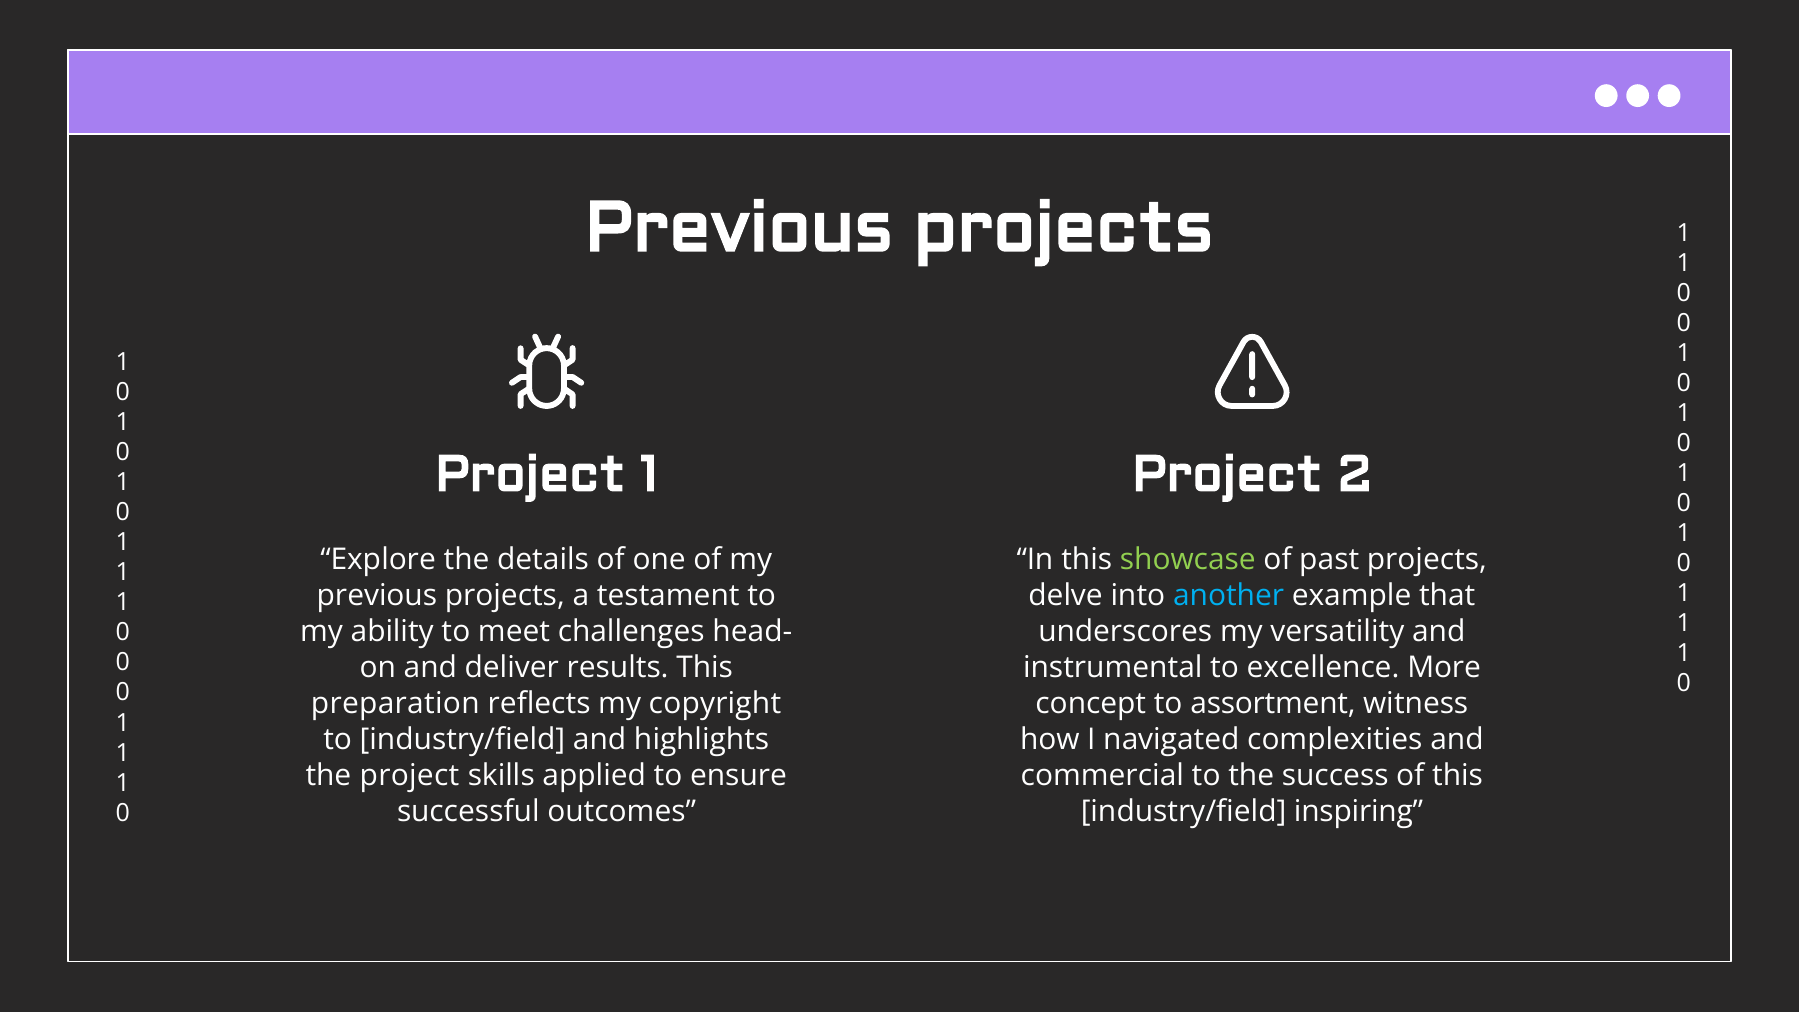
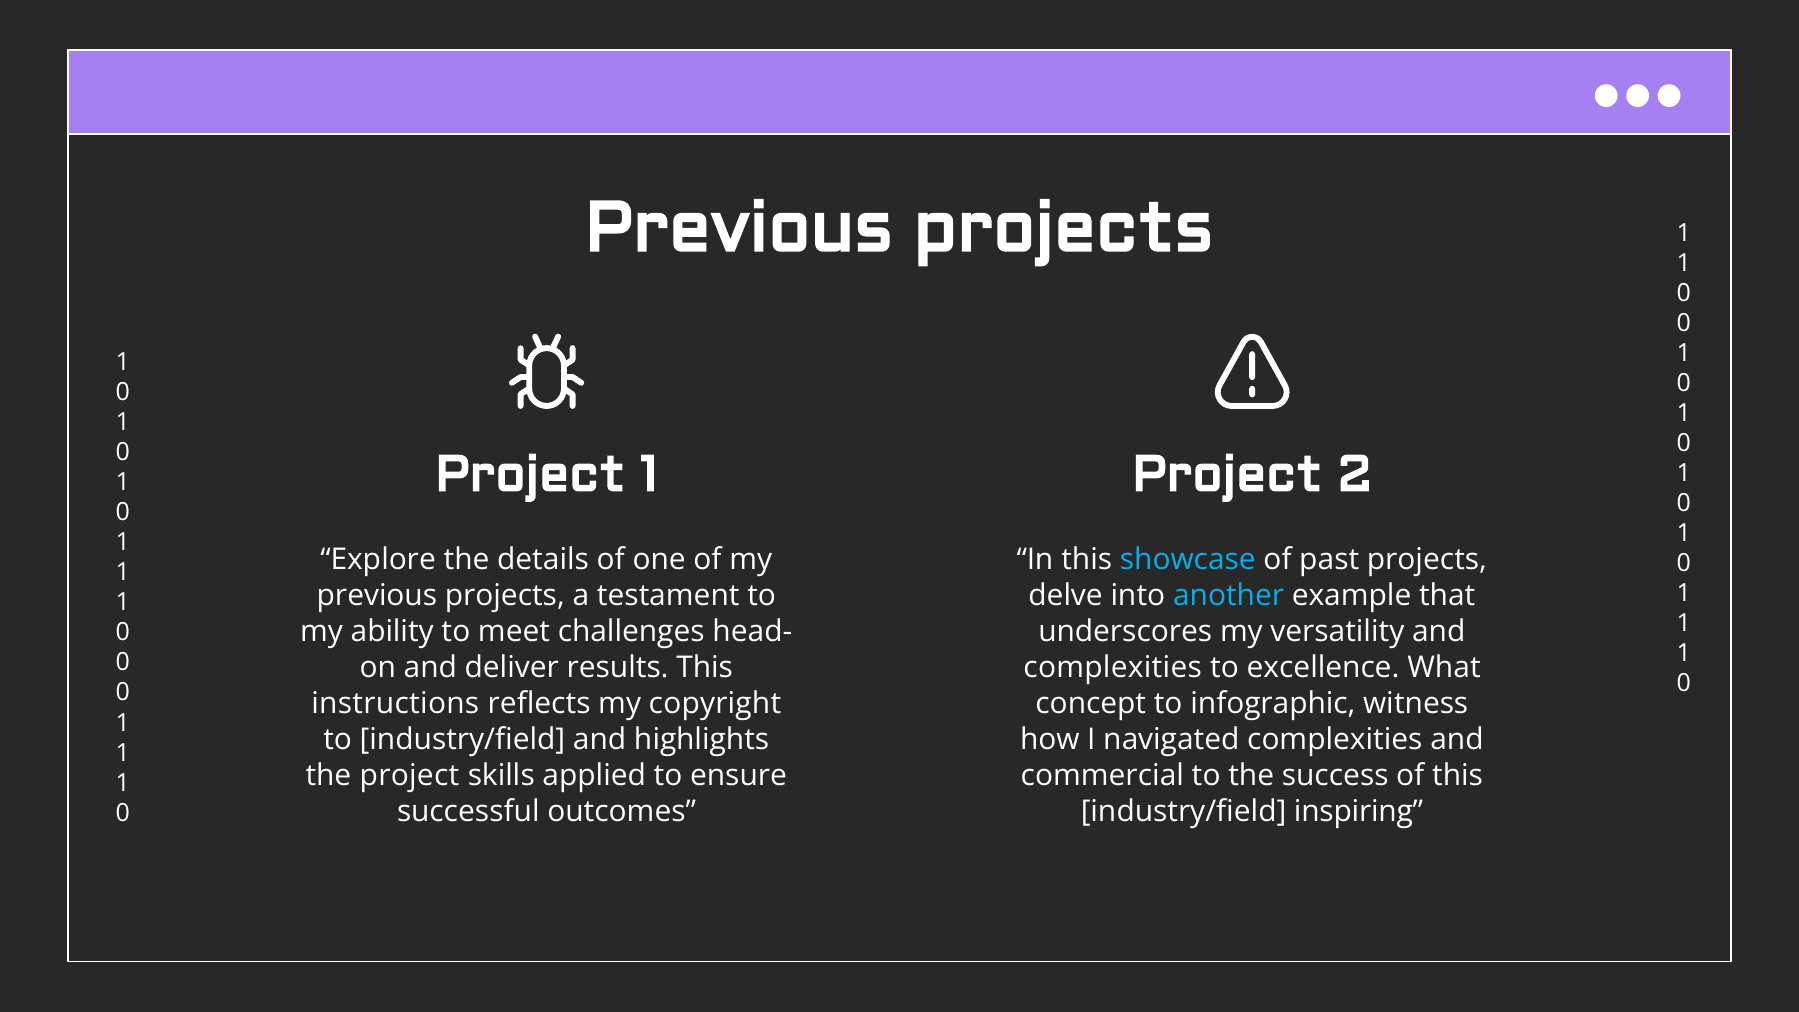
showcase colour: light green -> light blue
instrumental at (1113, 667): instrumental -> complexities
More: More -> What
preparation: preparation -> instructions
assortment: assortment -> infographic
